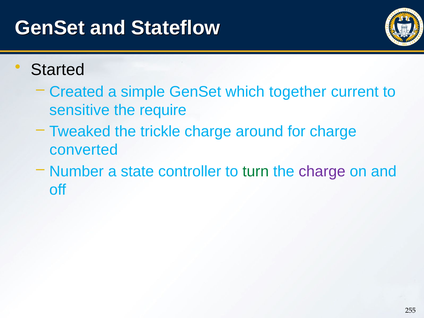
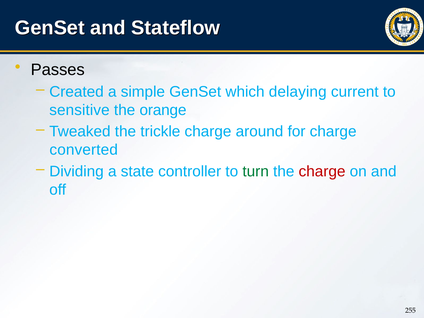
Started: Started -> Passes
together: together -> delaying
require: require -> orange
Number: Number -> Dividing
charge at (322, 171) colour: purple -> red
